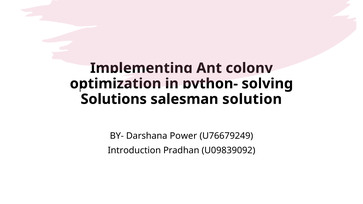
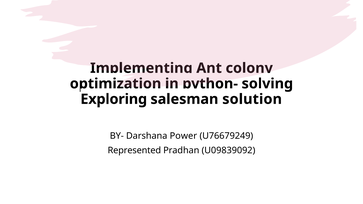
Solutions: Solutions -> Exploring
Introduction: Introduction -> Represented
